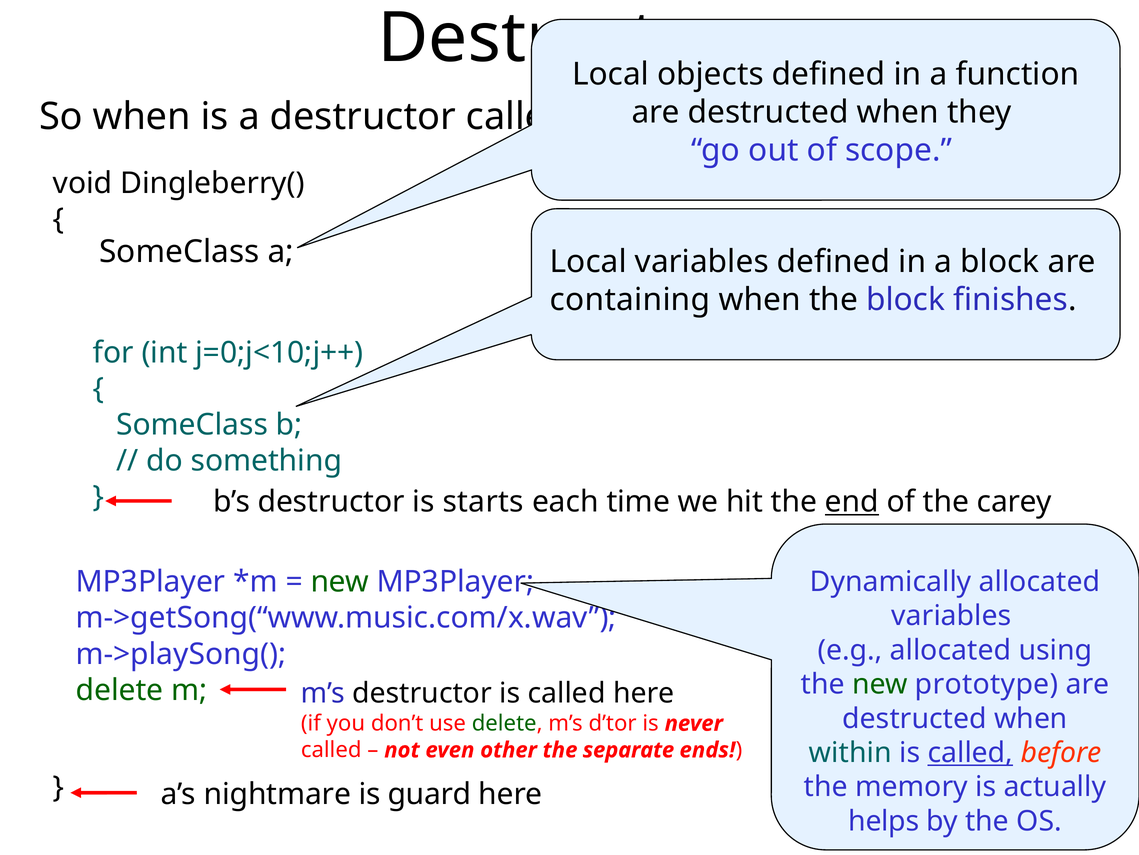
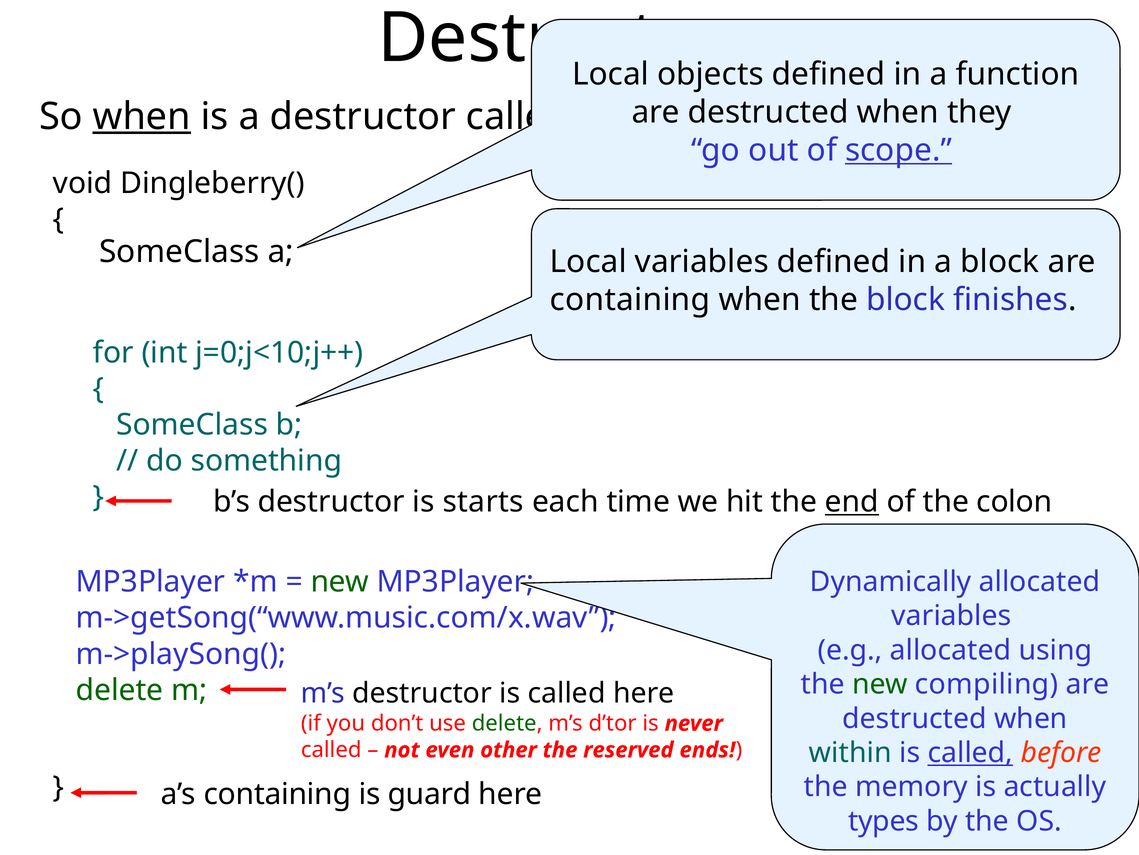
when at (142, 116) underline: none -> present
scope underline: none -> present
carey: carey -> colon
prototype: prototype -> compiling
separate: separate -> reserved
a’s nightmare: nightmare -> containing
helps: helps -> types
